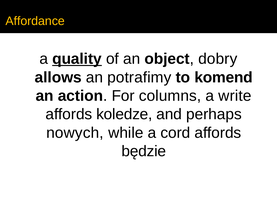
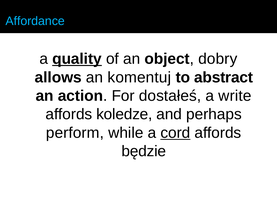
Affordance colour: yellow -> light blue
potrafimy: potrafimy -> komentuj
komend: komend -> abstract
columns: columns -> dostałeś
nowych: nowych -> perform
cord underline: none -> present
